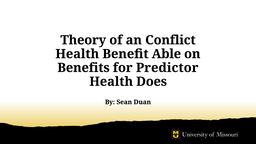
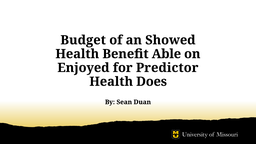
Theory: Theory -> Budget
Conflict: Conflict -> Showed
Benefits: Benefits -> Enjoyed
